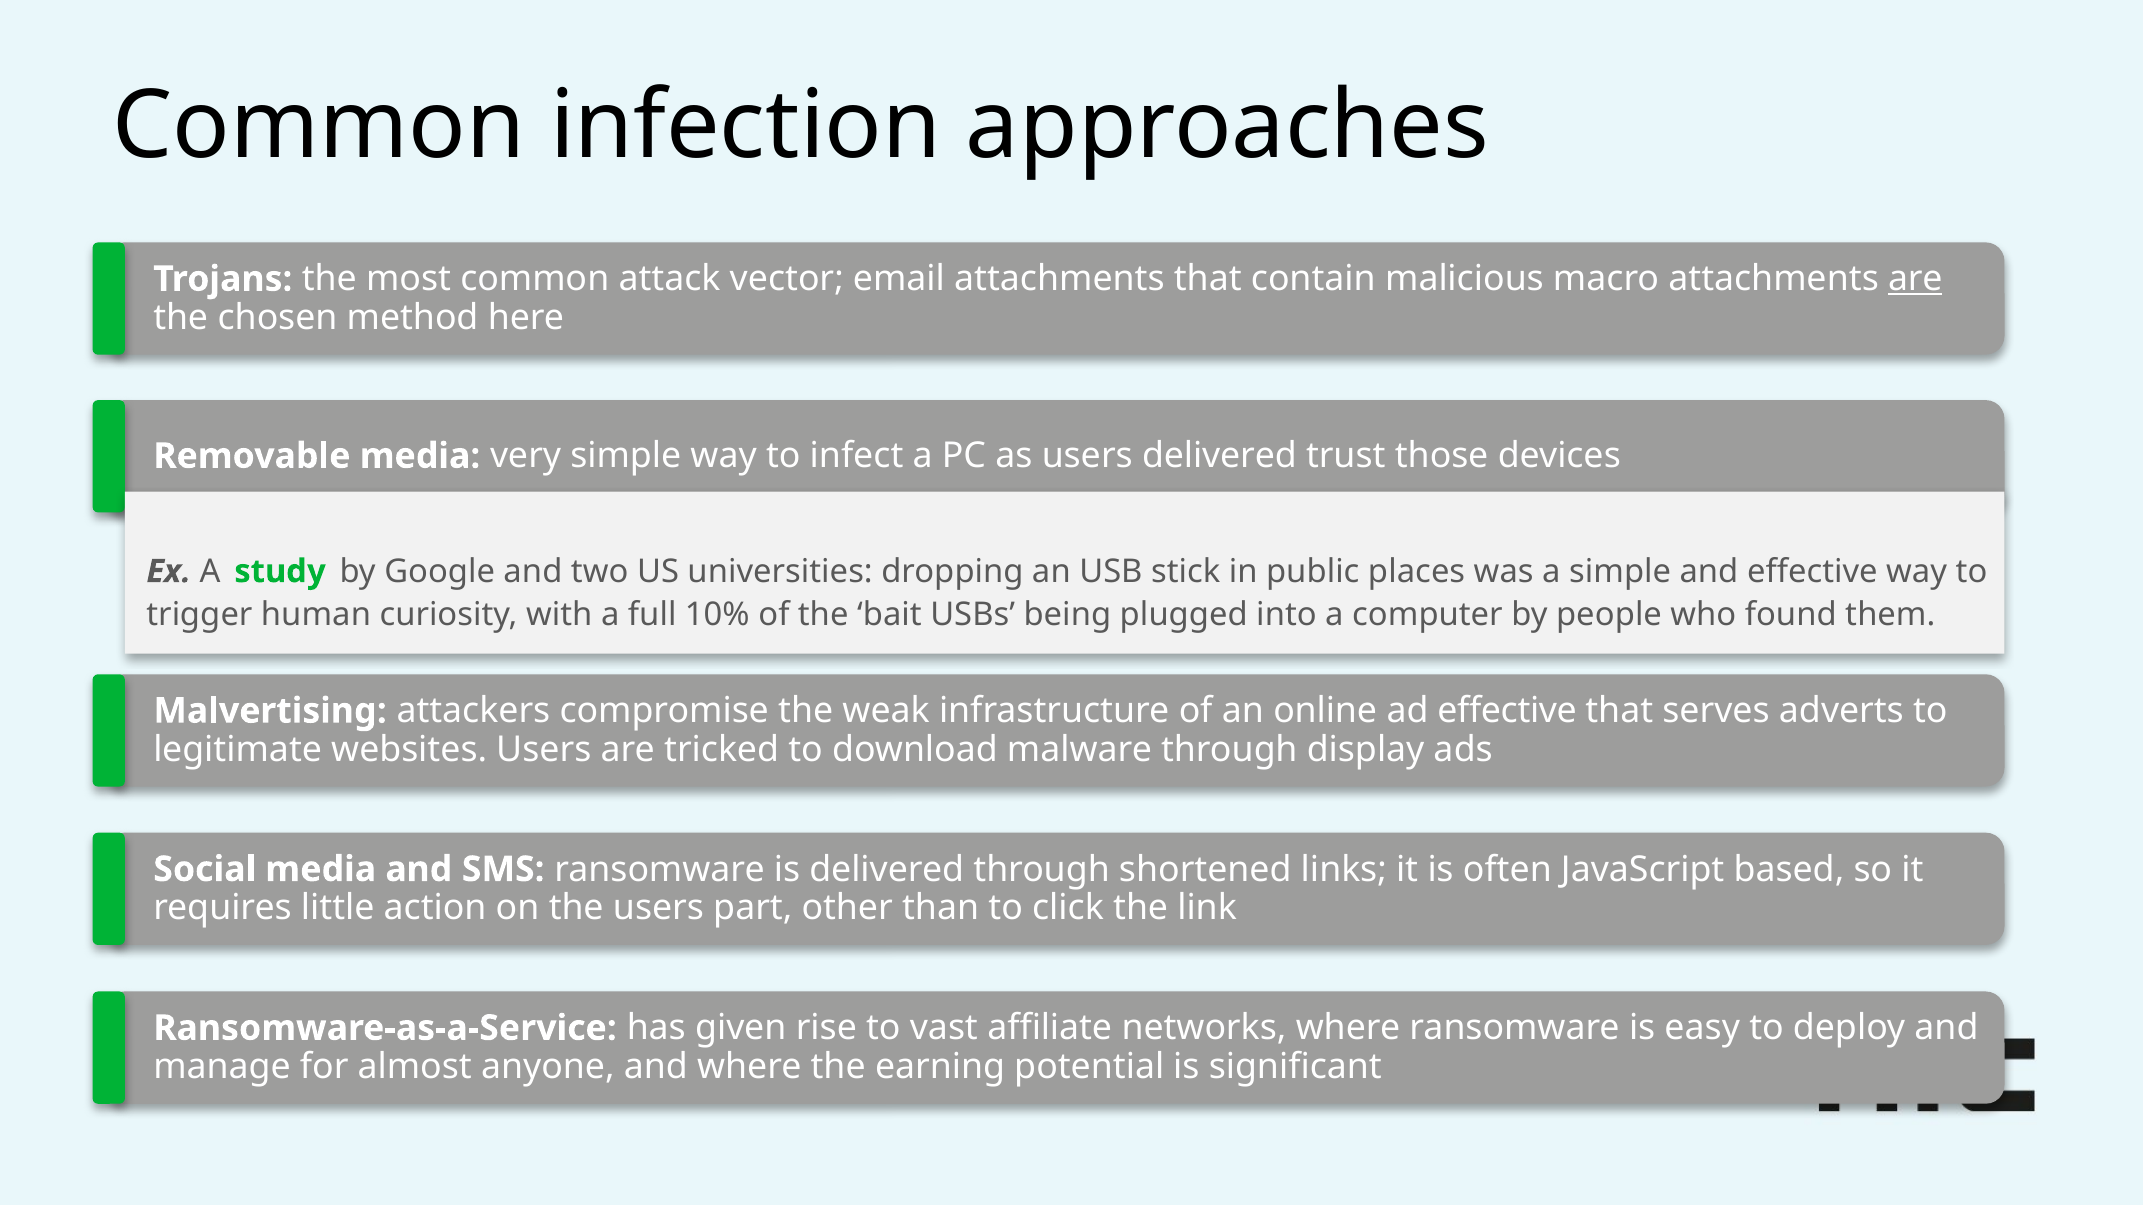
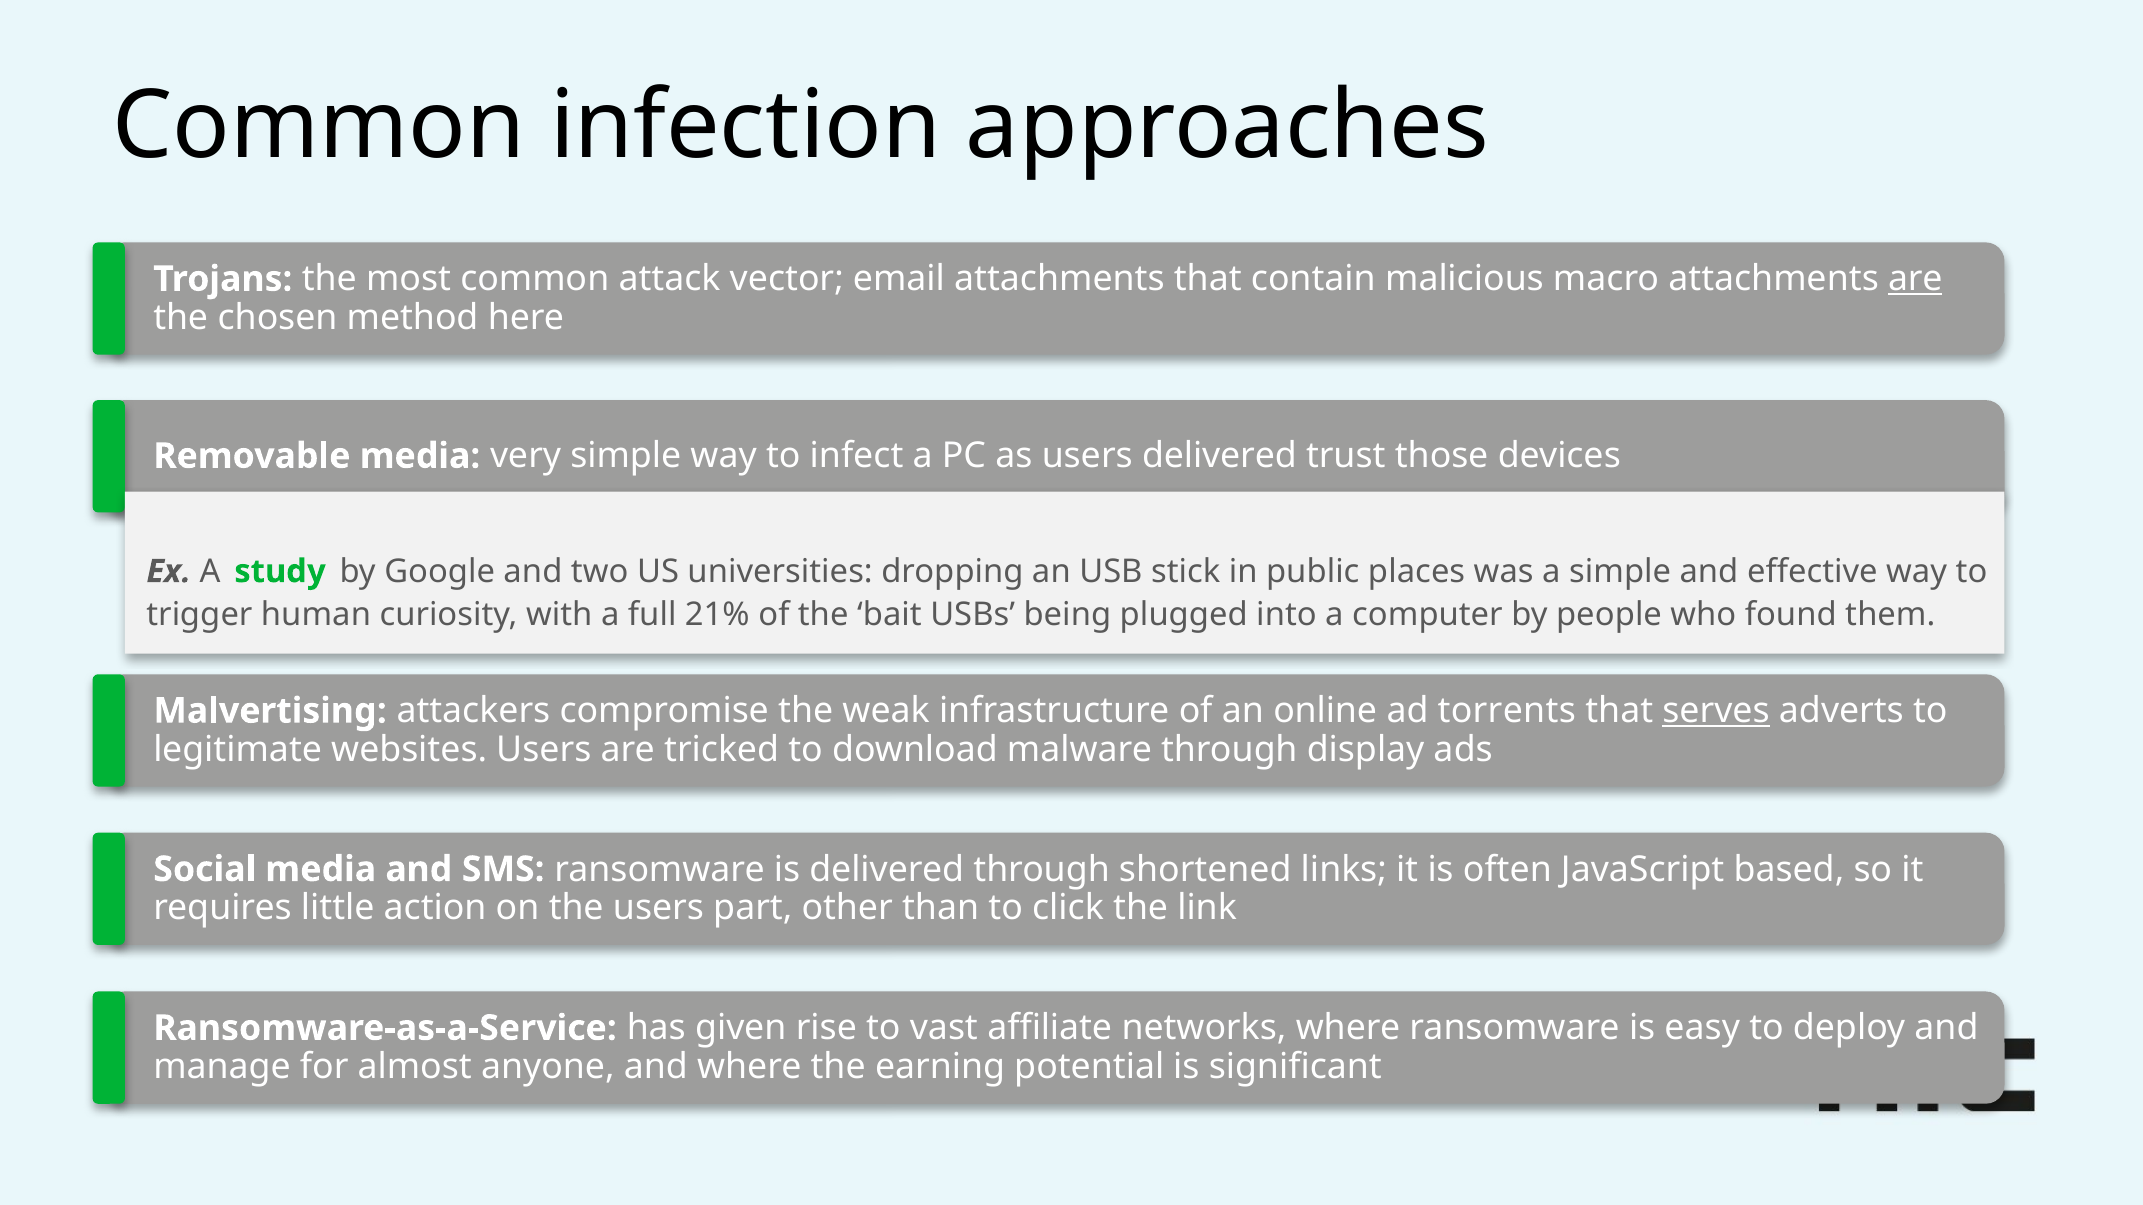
10%: 10% -> 21%
ad effective: effective -> torrents
serves underline: none -> present
